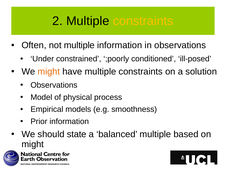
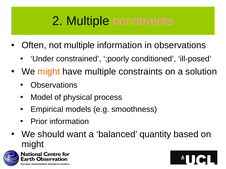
constraints at (143, 21) colour: yellow -> pink
state: state -> want
balanced multiple: multiple -> quantity
